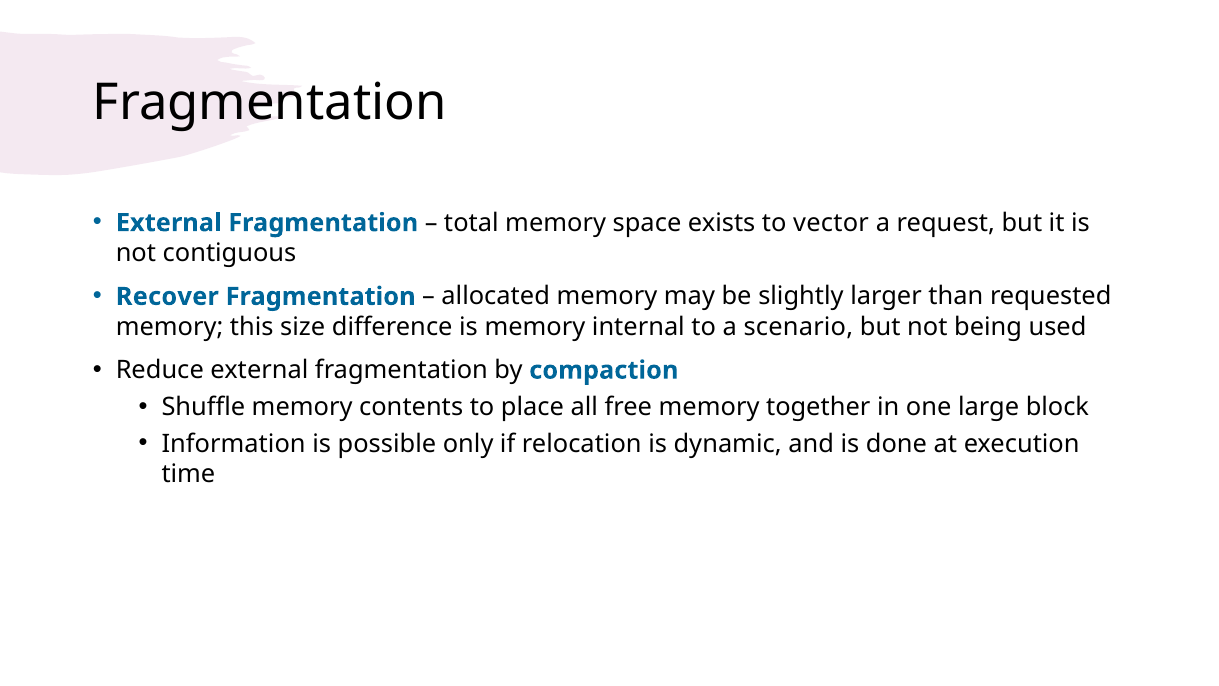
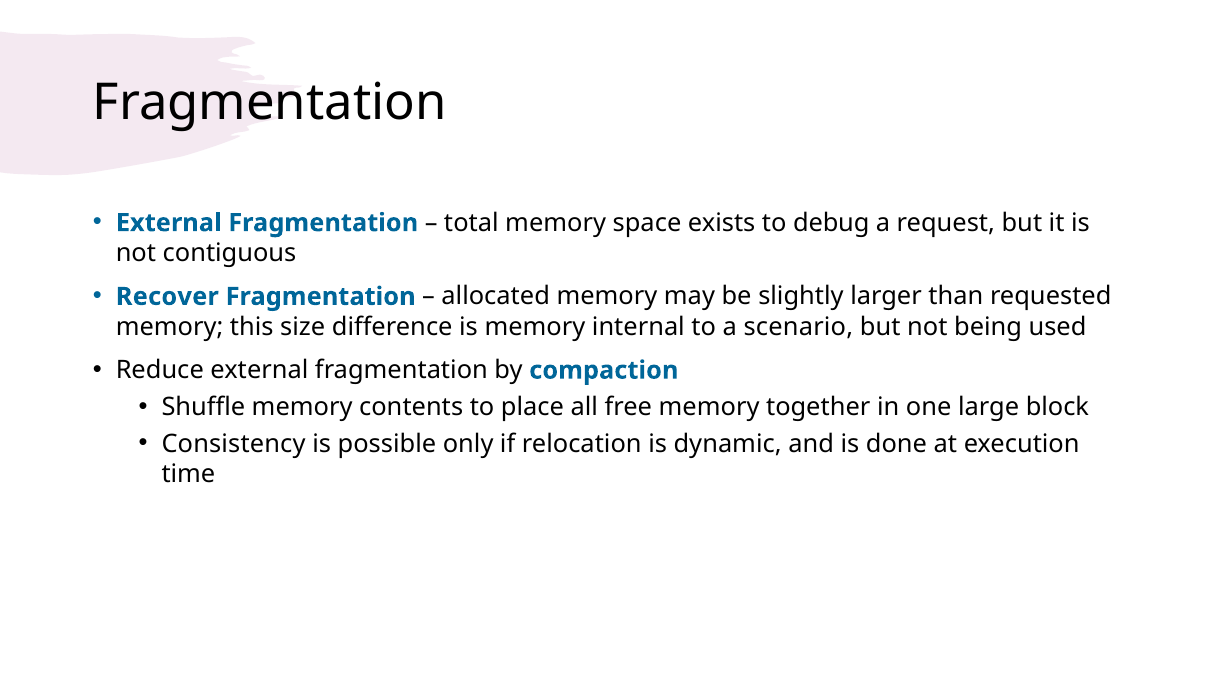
vector: vector -> debug
Information: Information -> Consistency
